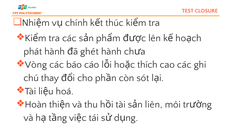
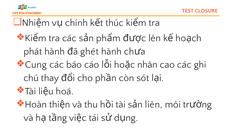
Vòng: Vòng -> Cung
thích: thích -> nhân
